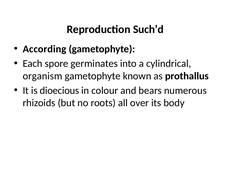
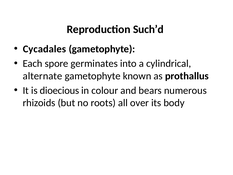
According: According -> Cycadales
organism: organism -> alternate
